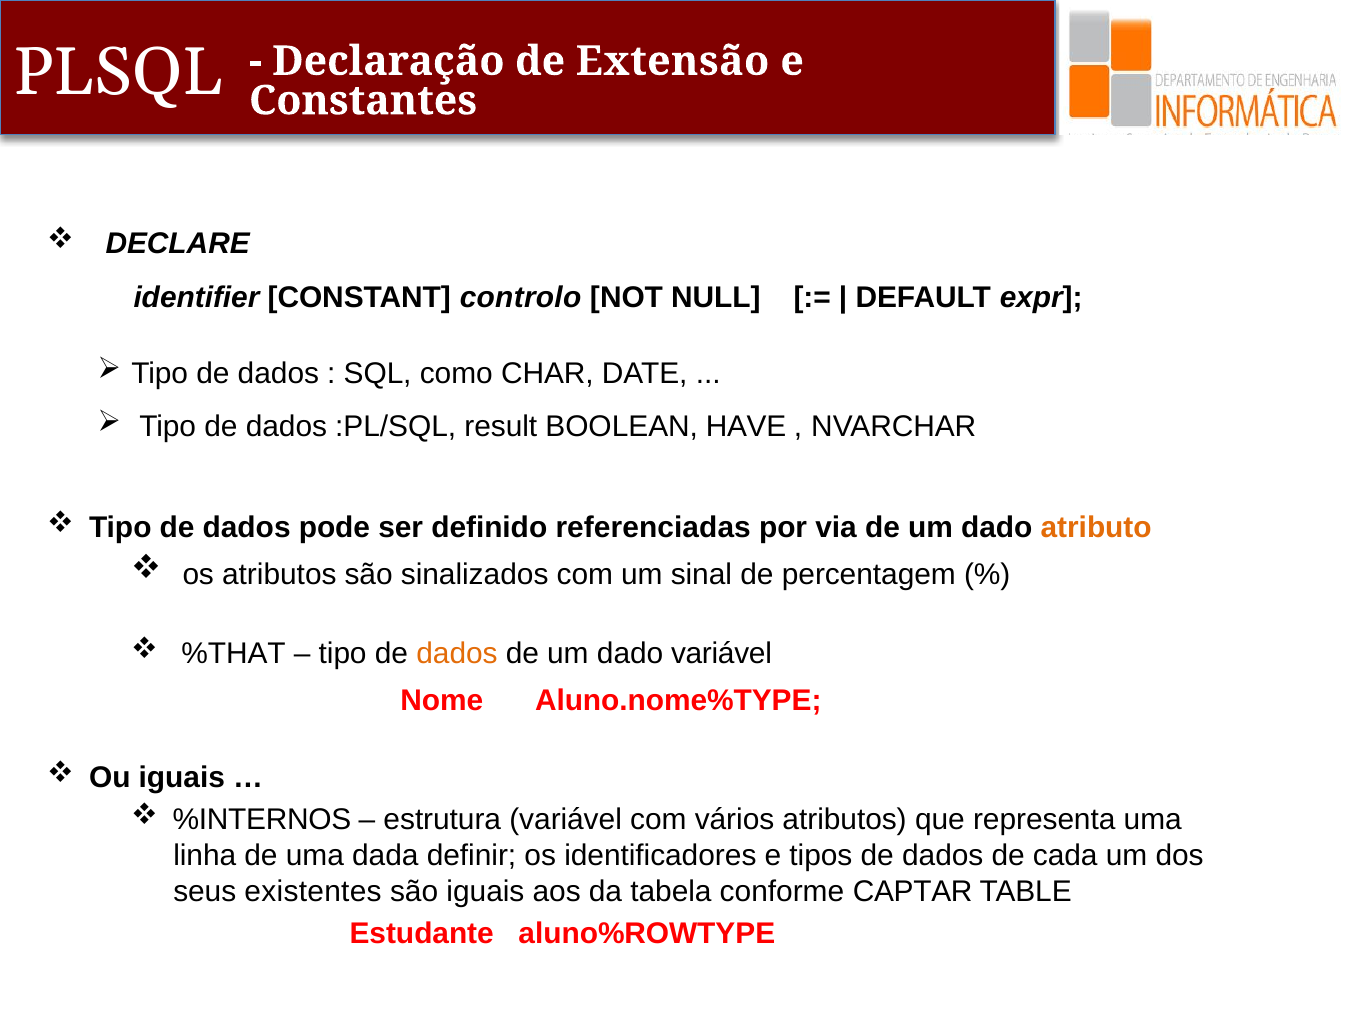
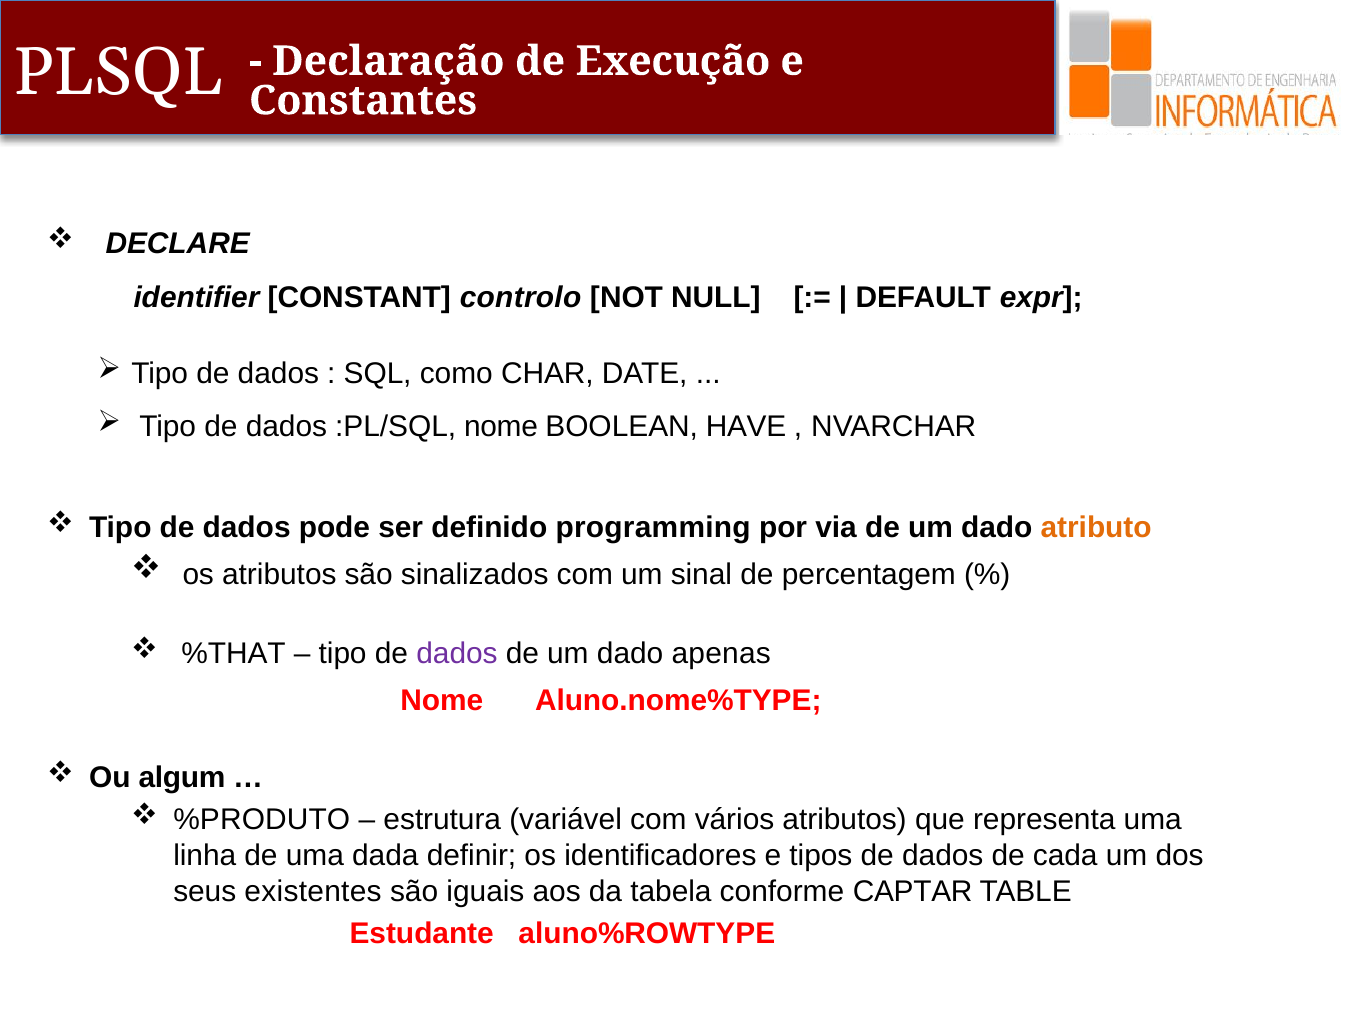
Extensão: Extensão -> Execução
:PL/SQL result: result -> nome
referenciadas: referenciadas -> programming
dados at (457, 654) colour: orange -> purple
dado variável: variável -> apenas
Ou iguais: iguais -> algum
%INTERNOS: %INTERNOS -> %PRODUTO
